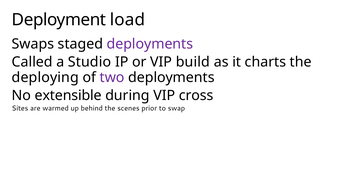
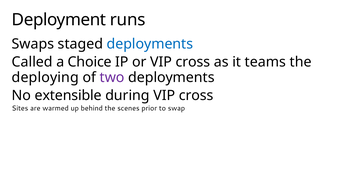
load: load -> runs
deployments at (150, 44) colour: purple -> blue
Studio: Studio -> Choice
or VIP build: build -> cross
charts: charts -> teams
